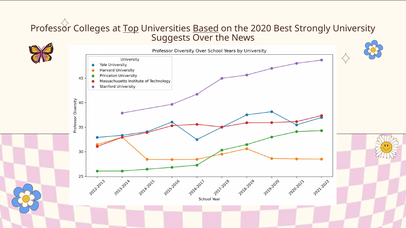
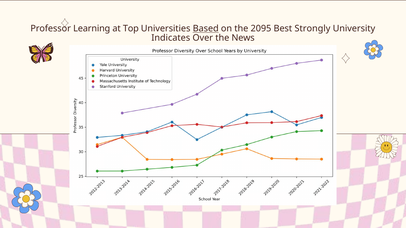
Colleges: Colleges -> Learning
Top underline: present -> none
2020: 2020 -> 2095
Suggests: Suggests -> Indicates
